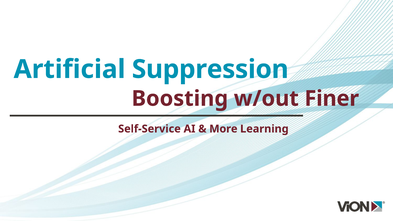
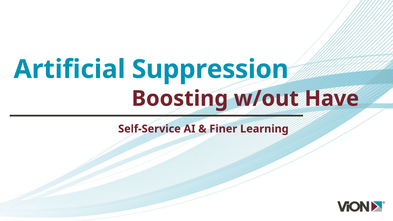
Finer: Finer -> Have
More: More -> Finer
